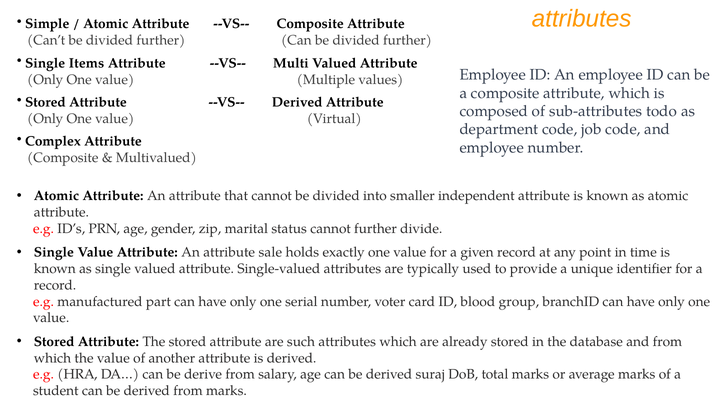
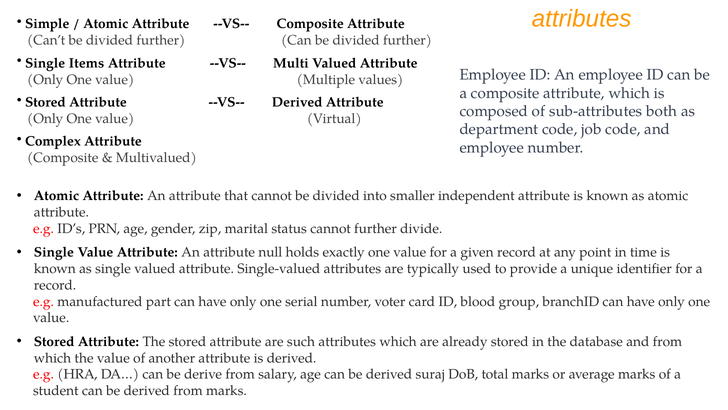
todo: todo -> both
sale: sale -> null
